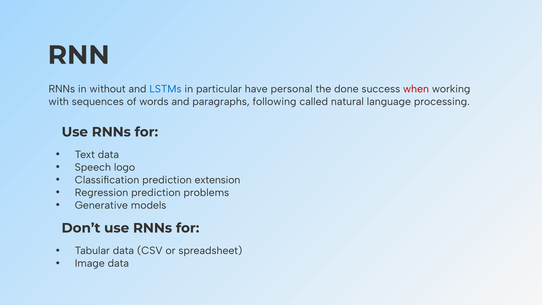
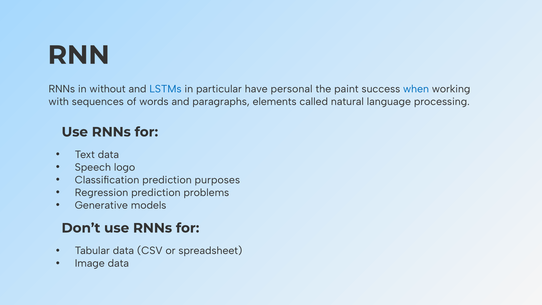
done: done -> paint
when colour: red -> blue
following: following -> elements
extension: extension -> purposes
